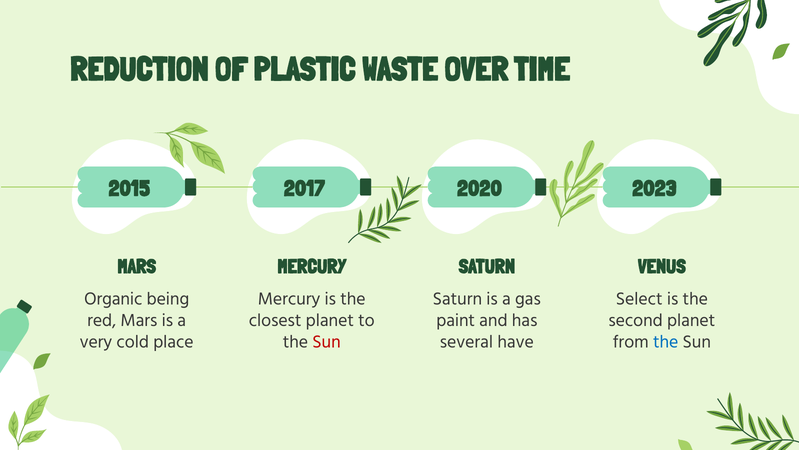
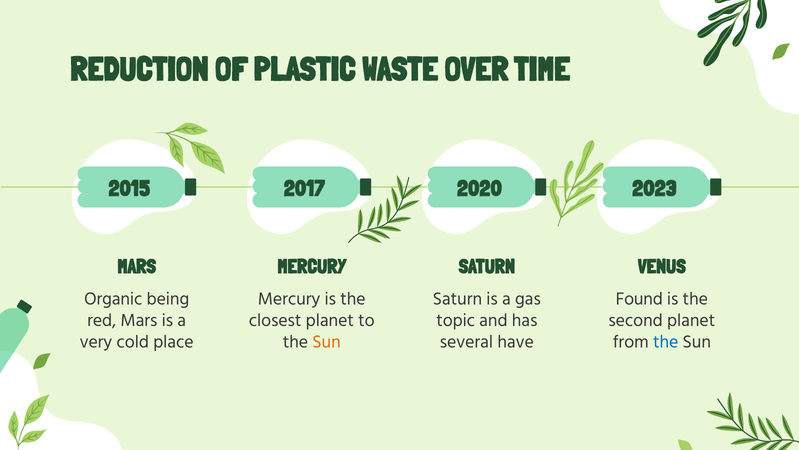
Select: Select -> Found
paint: paint -> topic
Sun at (327, 341) colour: red -> orange
